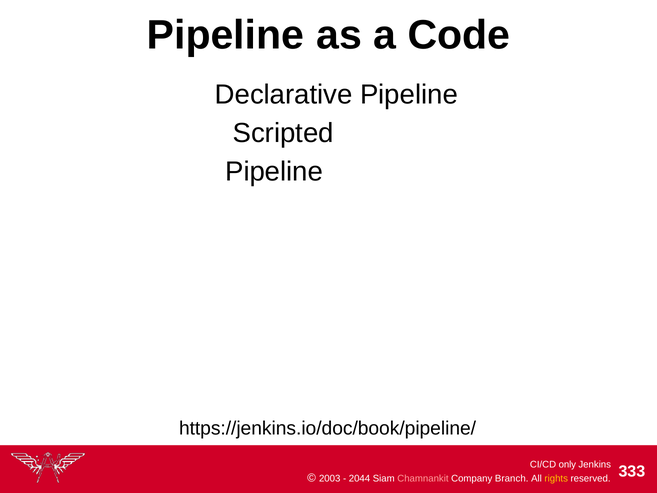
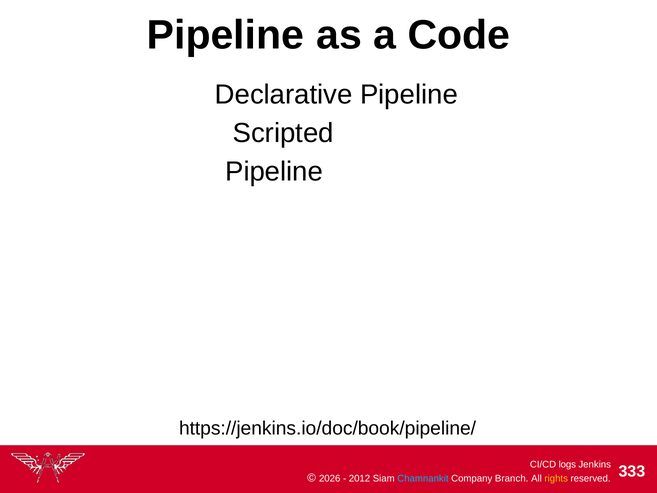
only: only -> logs
2003: 2003 -> 2026
2044: 2044 -> 2012
Chamnankit colour: pink -> light blue
